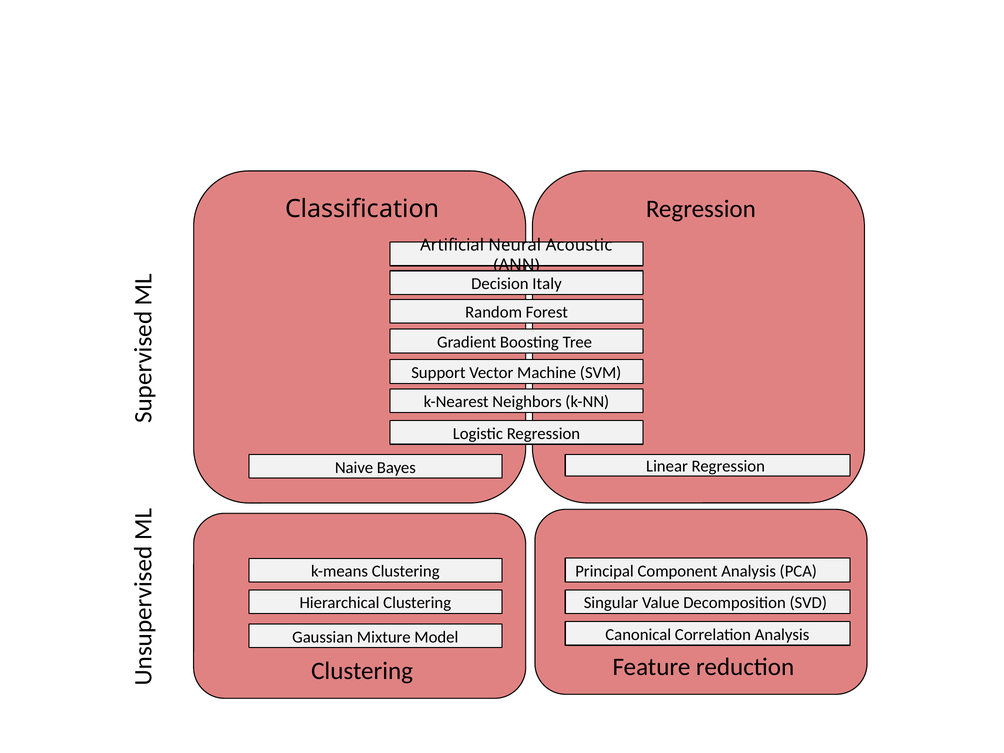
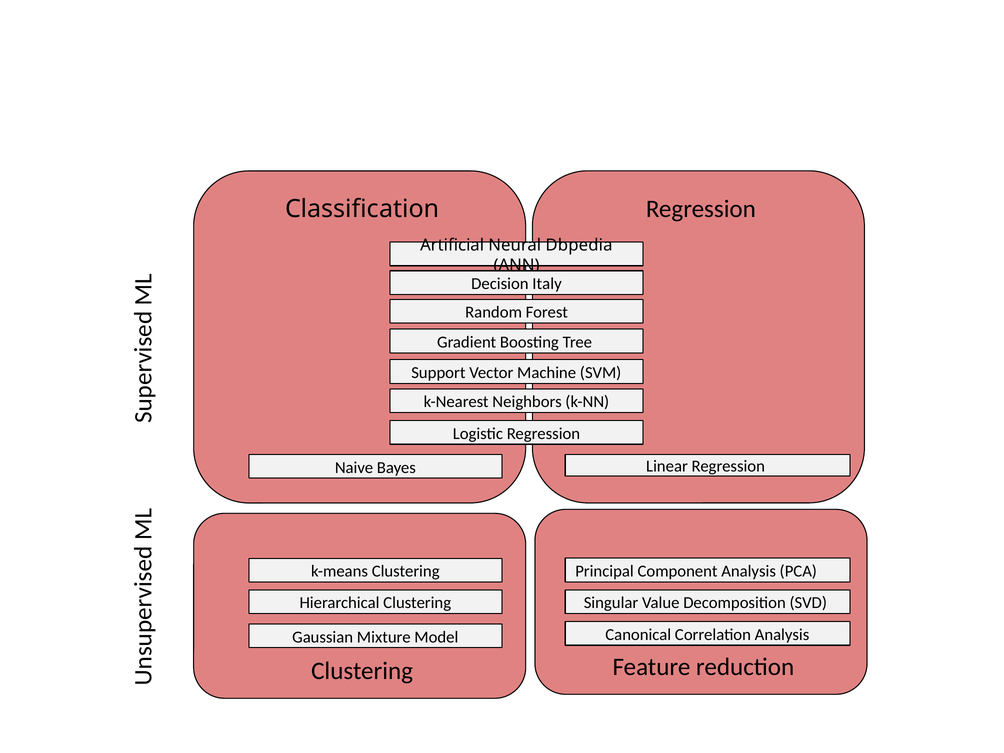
Acoustic: Acoustic -> Dbpedia
